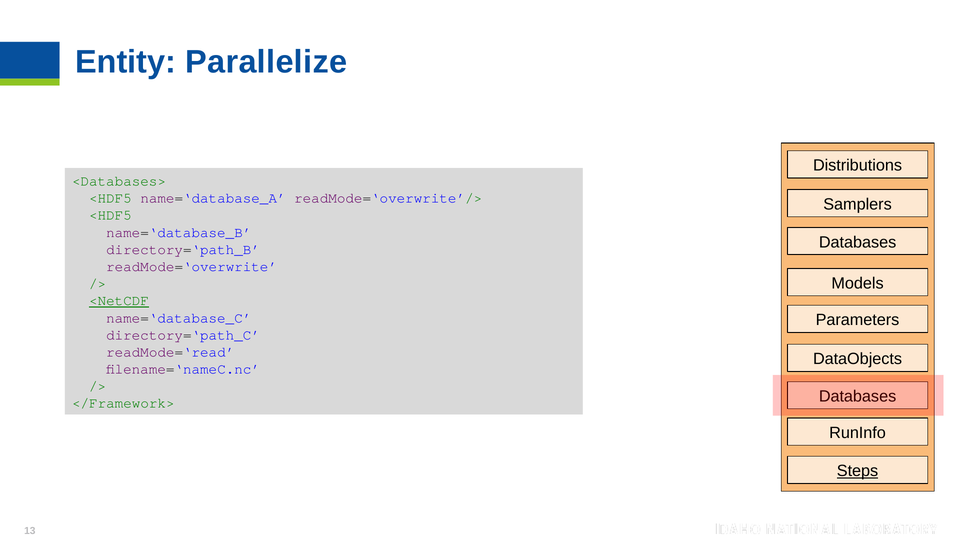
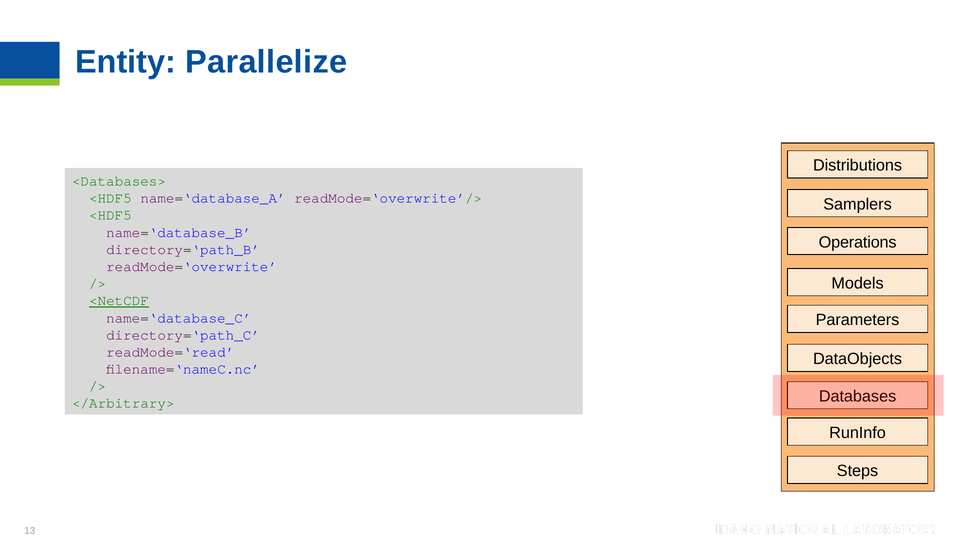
Databases at (858, 242): Databases -> Operations
</Framework>: </Framework> -> </Arbitrary>
Steps underline: present -> none
